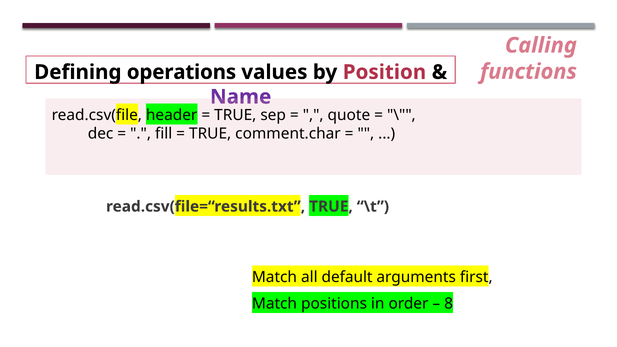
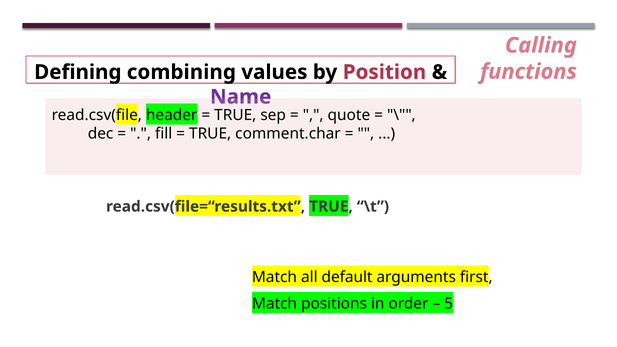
operations: operations -> combining
8: 8 -> 5
